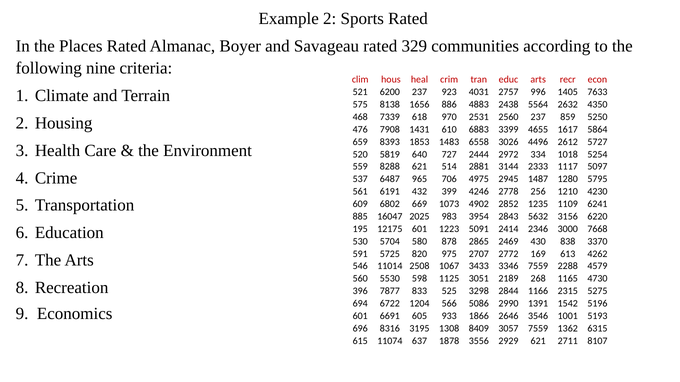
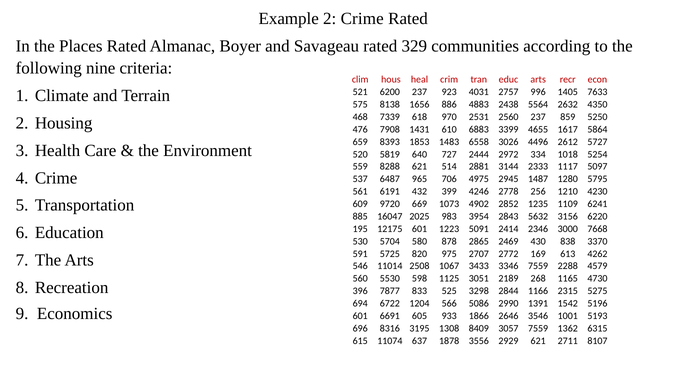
2 Sports: Sports -> Crime
6802: 6802 -> 9720
